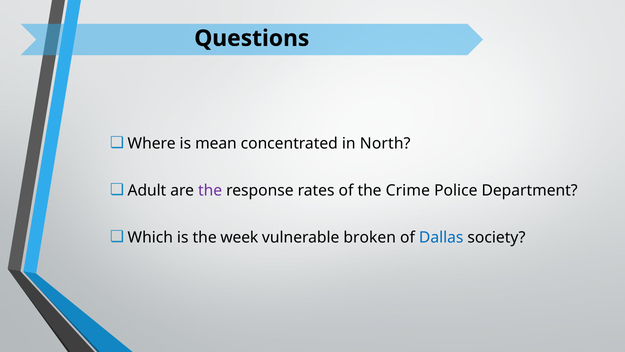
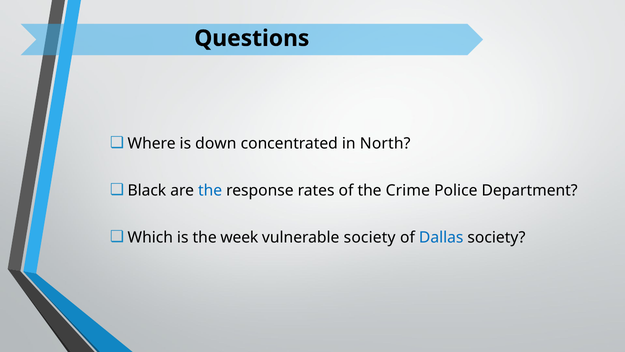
mean: mean -> down
Adult: Adult -> Black
the at (210, 190) colour: purple -> blue
vulnerable broken: broken -> society
